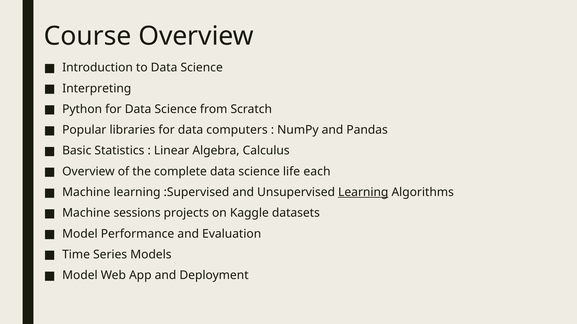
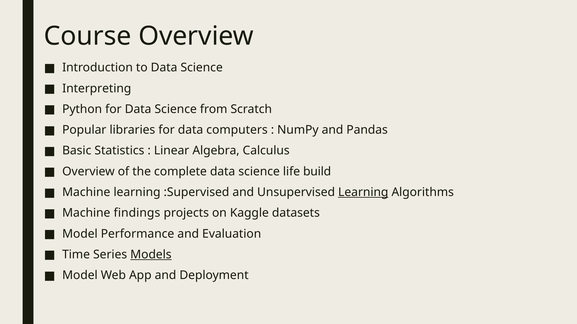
each: each -> build
sessions: sessions -> findings
Models underline: none -> present
